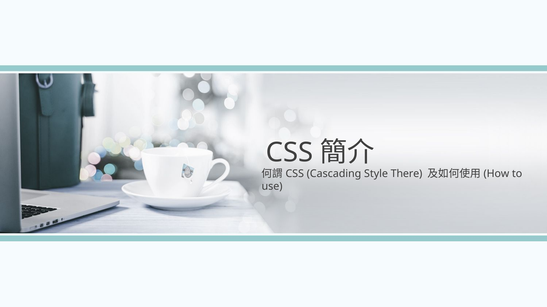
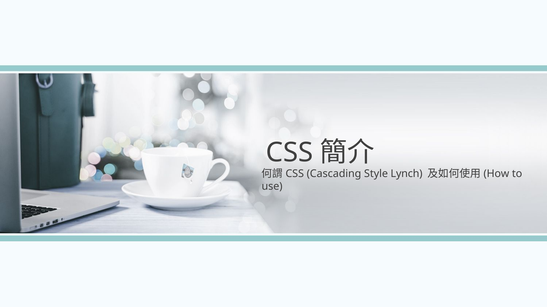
There: There -> Lynch
